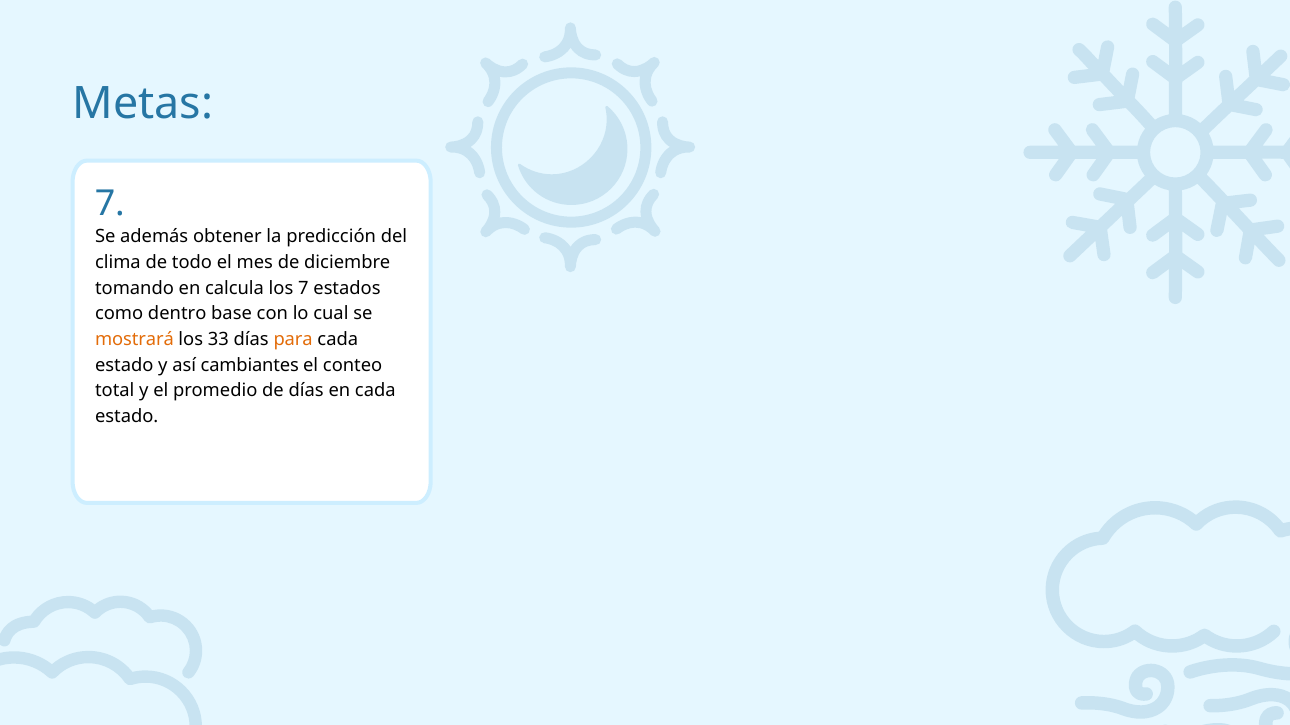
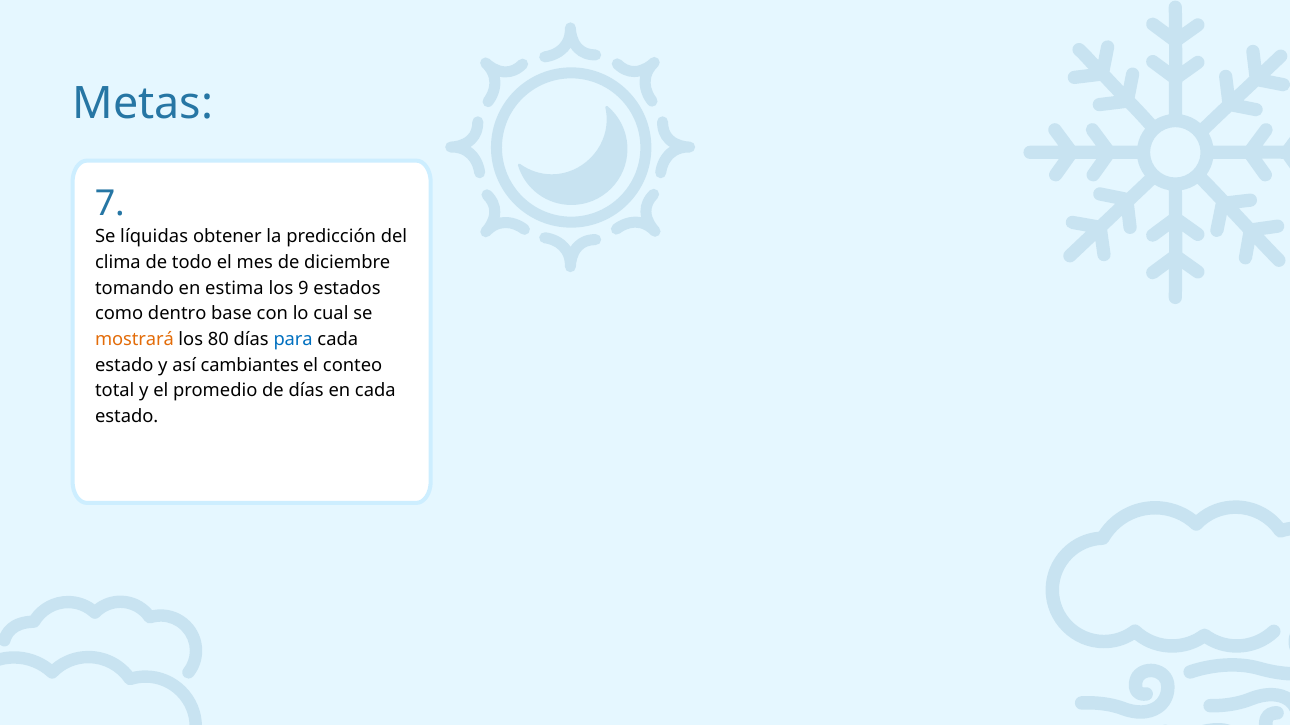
además: además -> líquidas
calcula: calcula -> estima
los 7: 7 -> 9
33: 33 -> 80
para colour: orange -> blue
